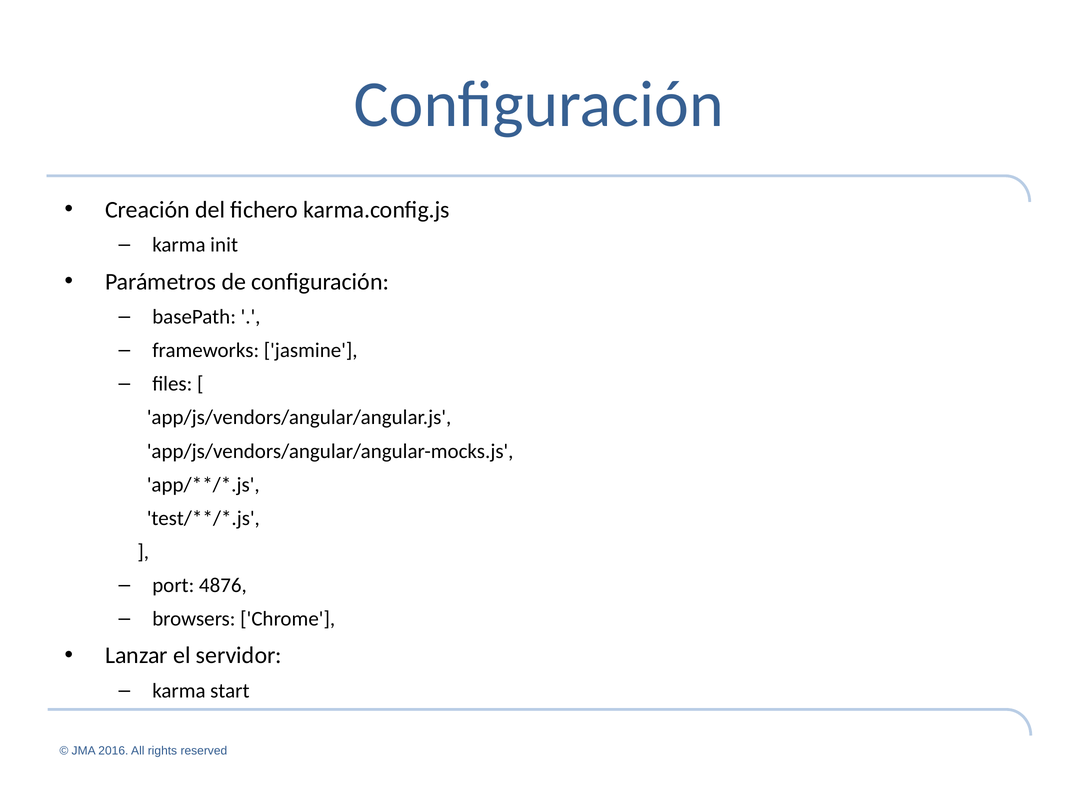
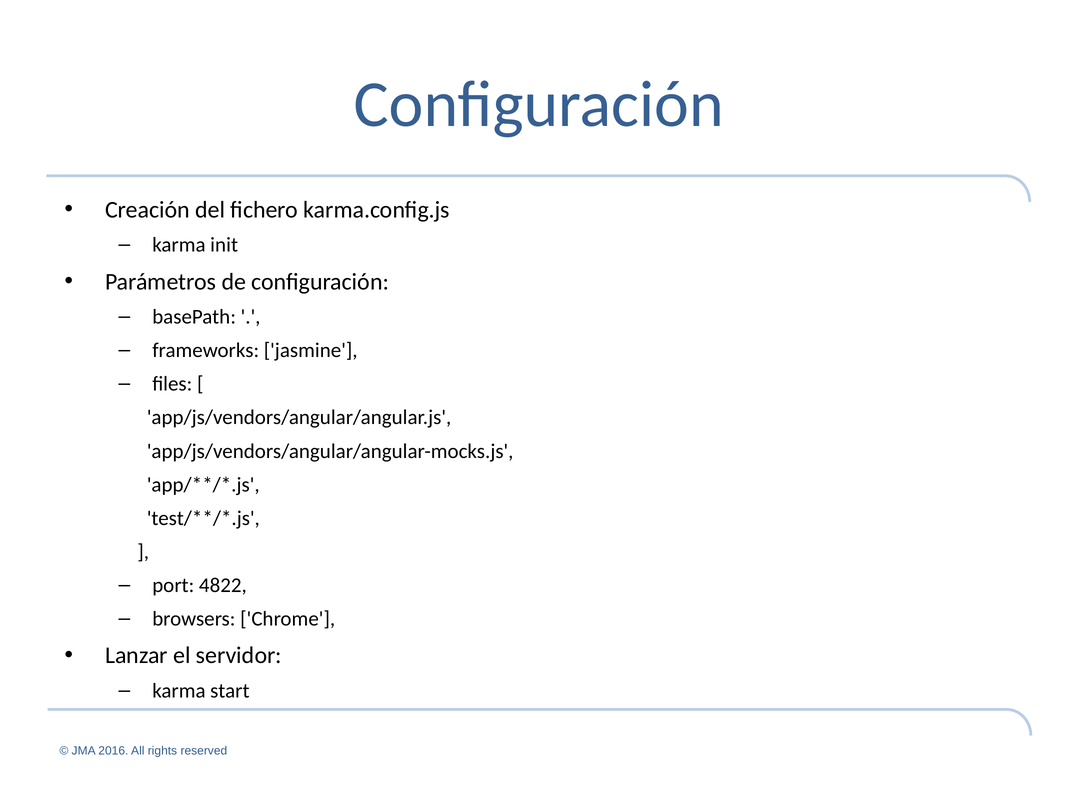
4876: 4876 -> 4822
